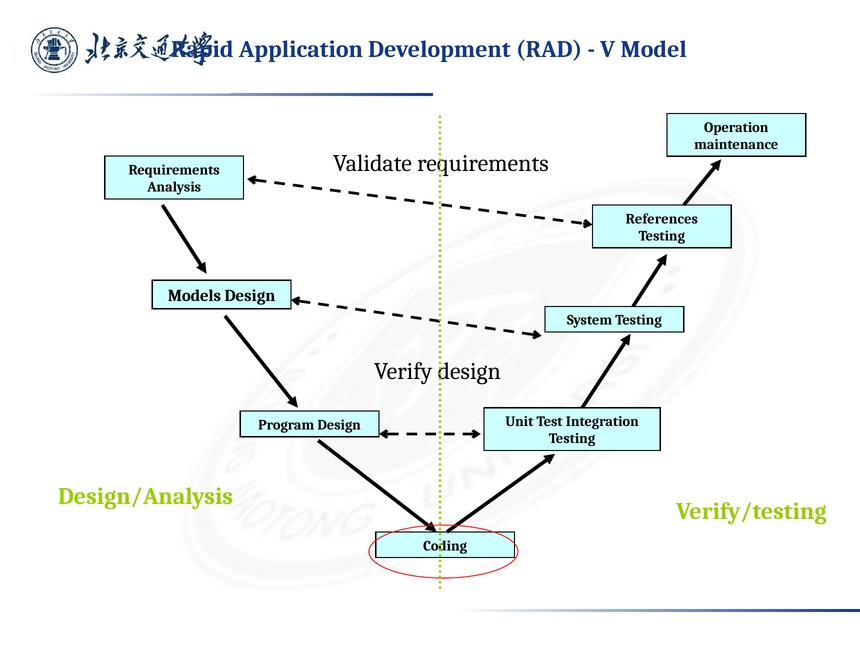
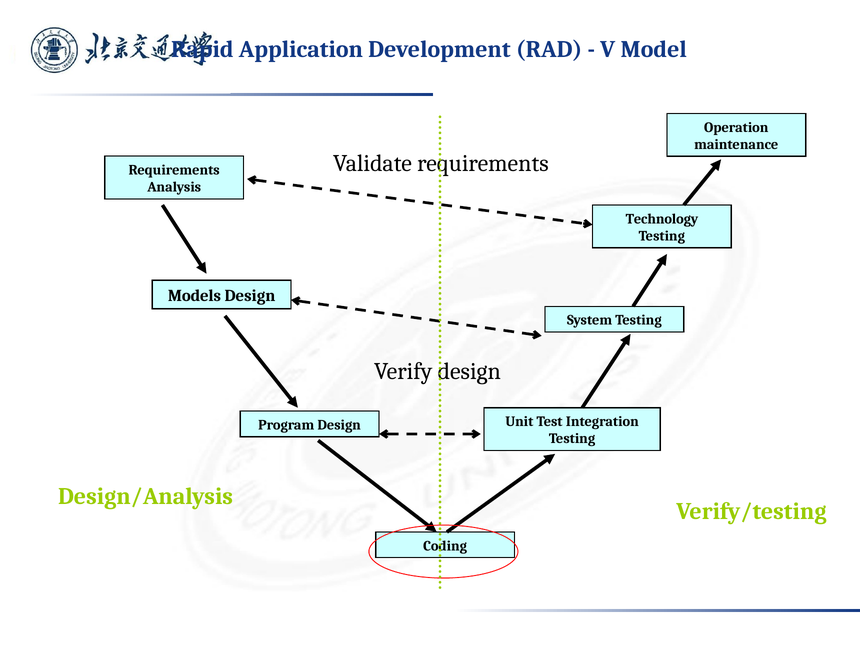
References: References -> Technology
